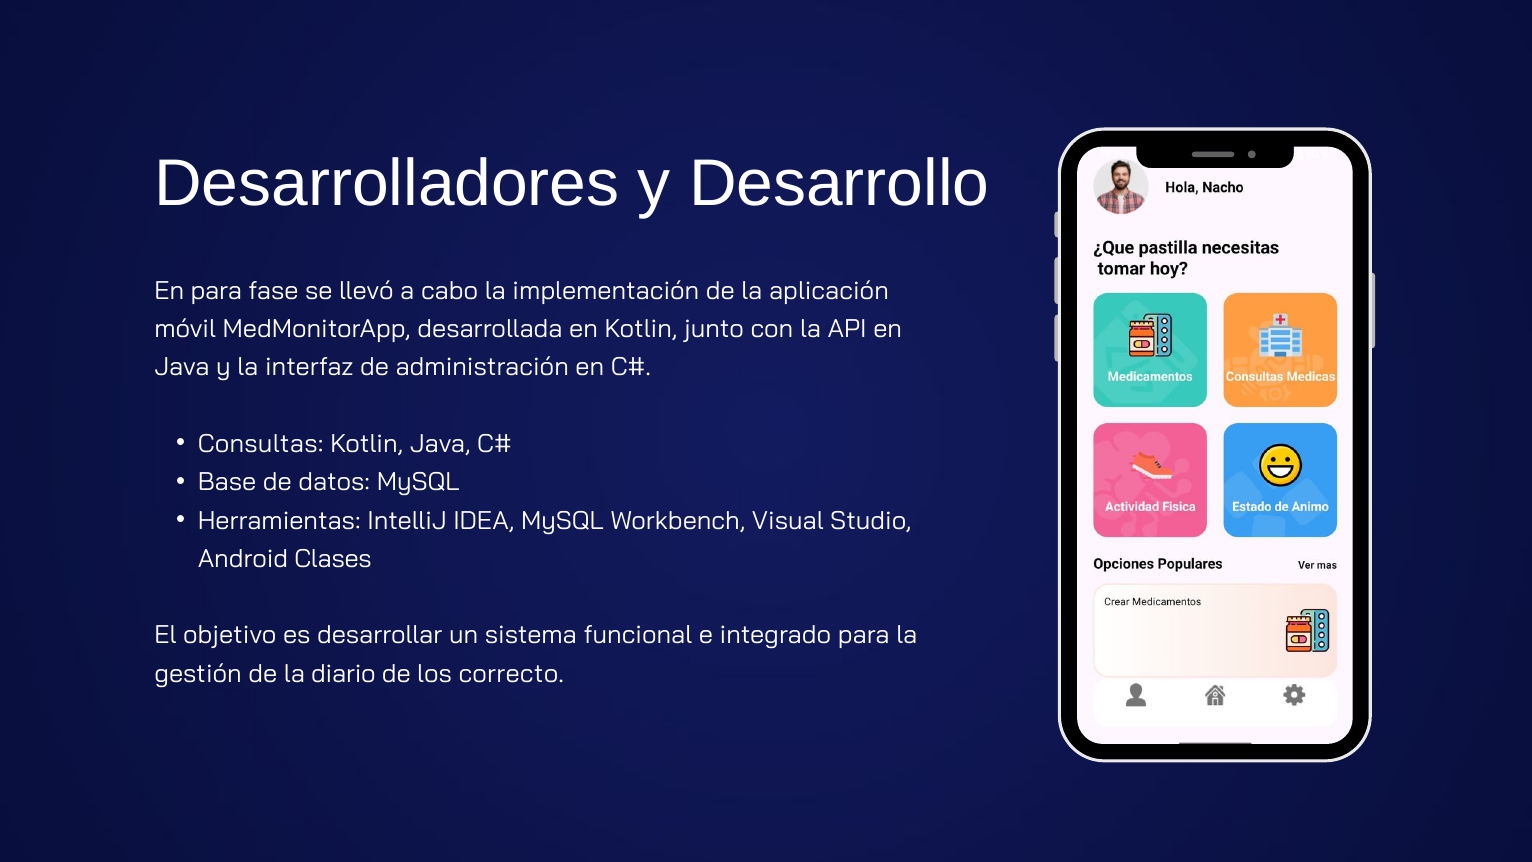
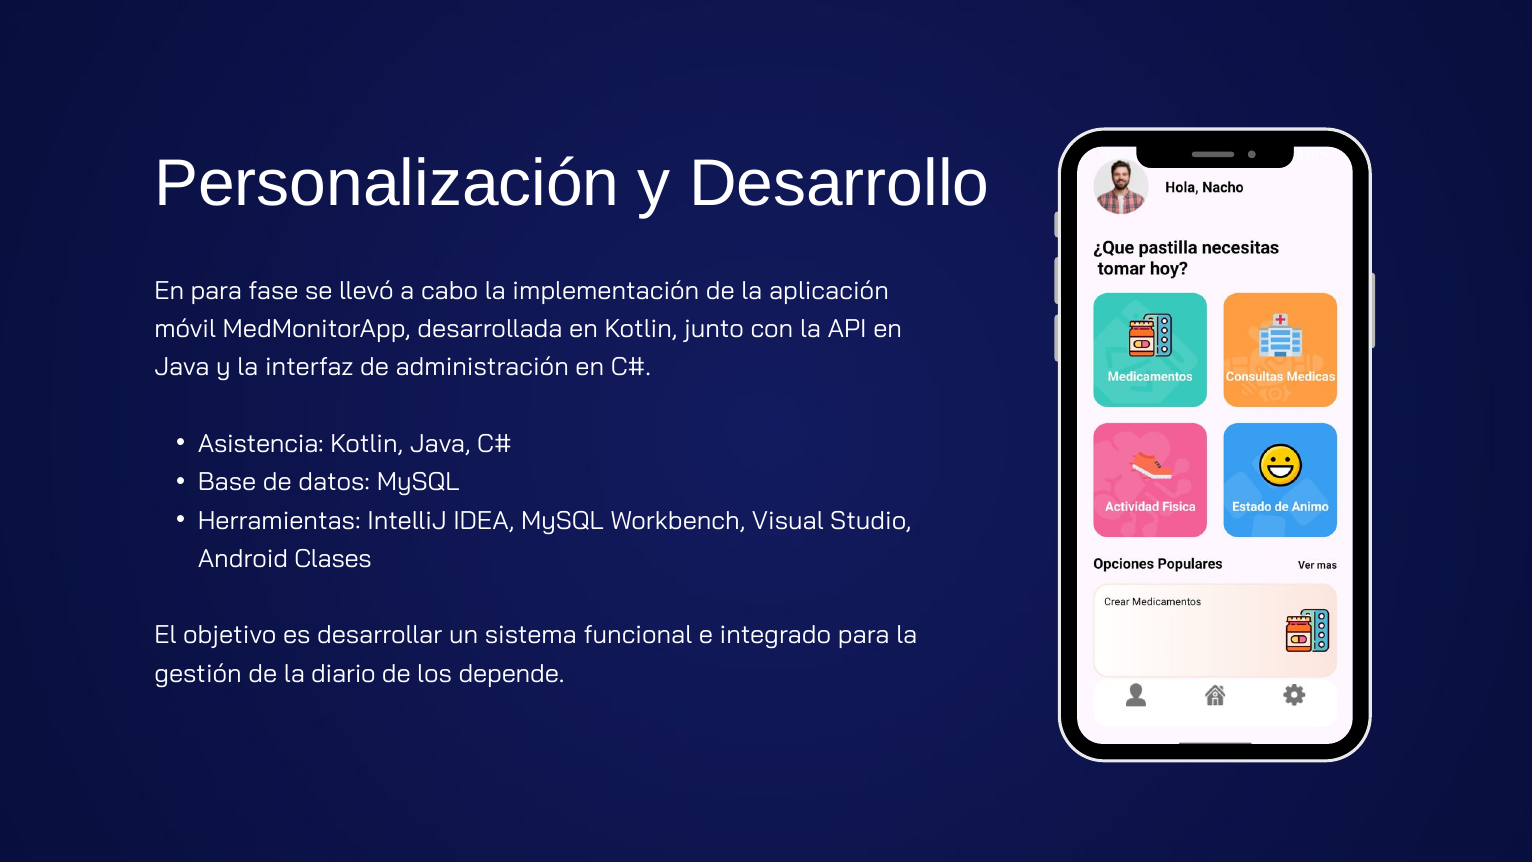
Desarrolladores: Desarrolladores -> Personalización
Consultas: Consultas -> Asistencia
correcto: correcto -> depende
